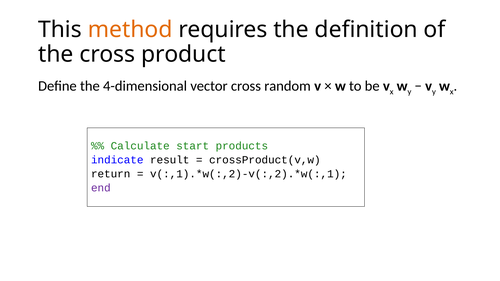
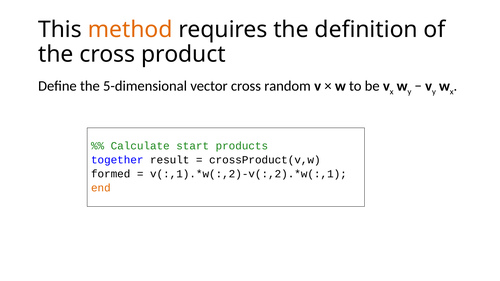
4-dimensional: 4-dimensional -> 5-dimensional
indicate: indicate -> together
return: return -> formed
end colour: purple -> orange
